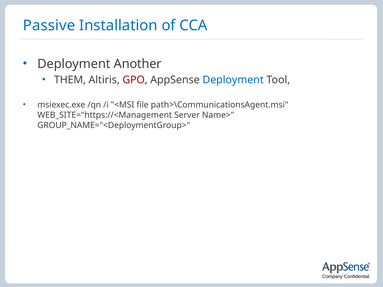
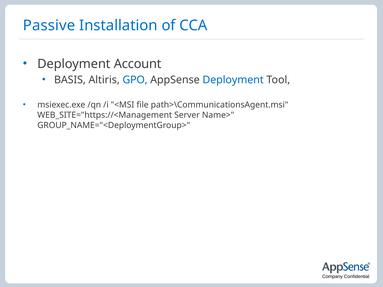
Another: Another -> Account
THEM: THEM -> BASIS
GPO colour: red -> blue
